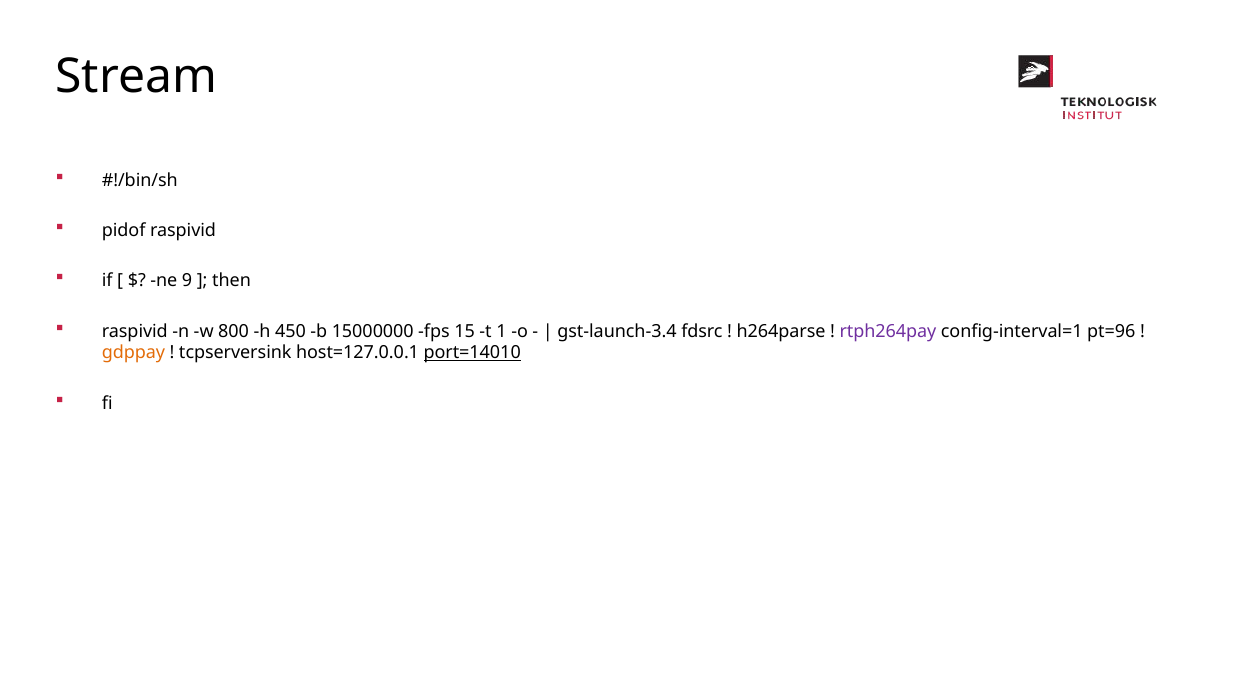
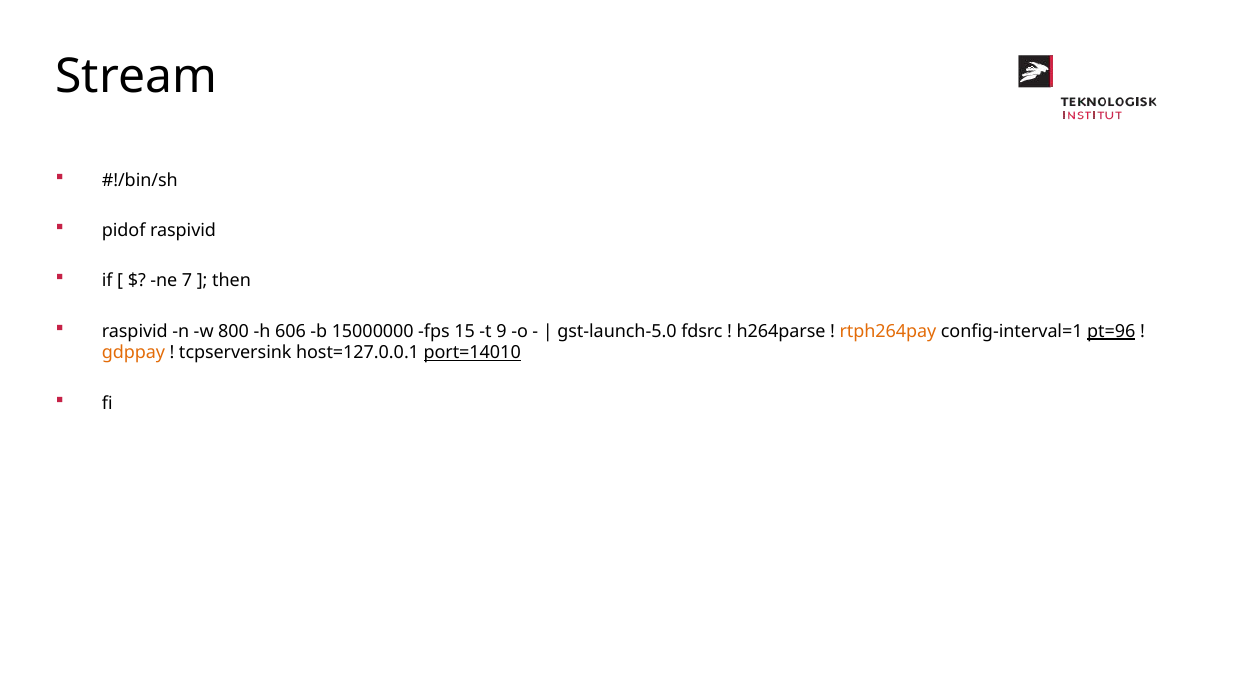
9: 9 -> 7
450: 450 -> 606
1: 1 -> 9
gst-launch-3.4: gst-launch-3.4 -> gst-launch-5.0
rtph264pay colour: purple -> orange
pt=96 underline: none -> present
